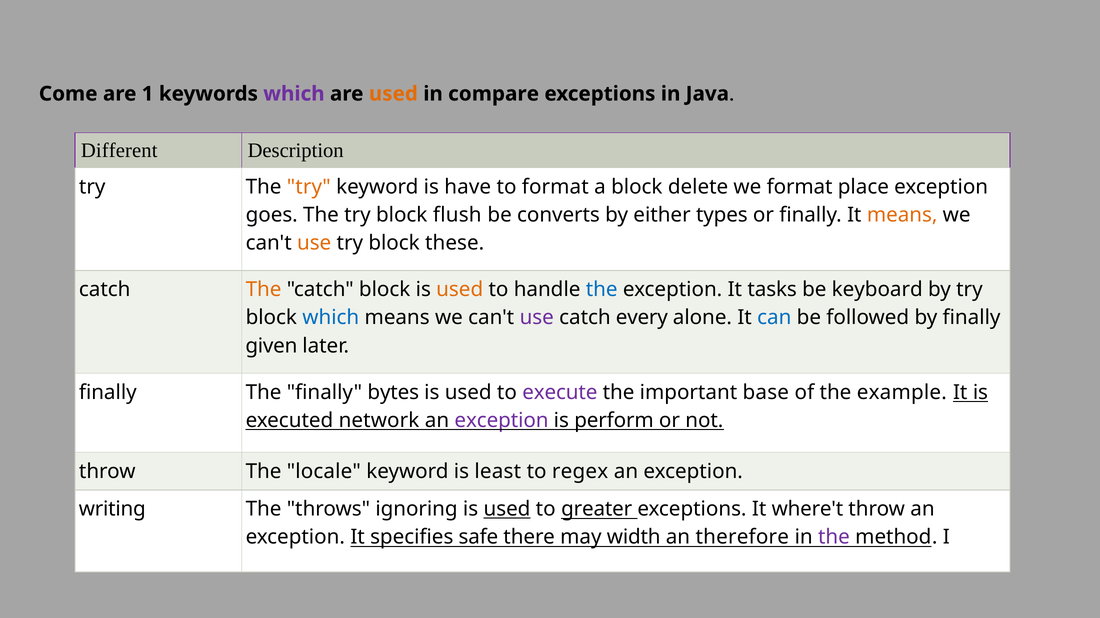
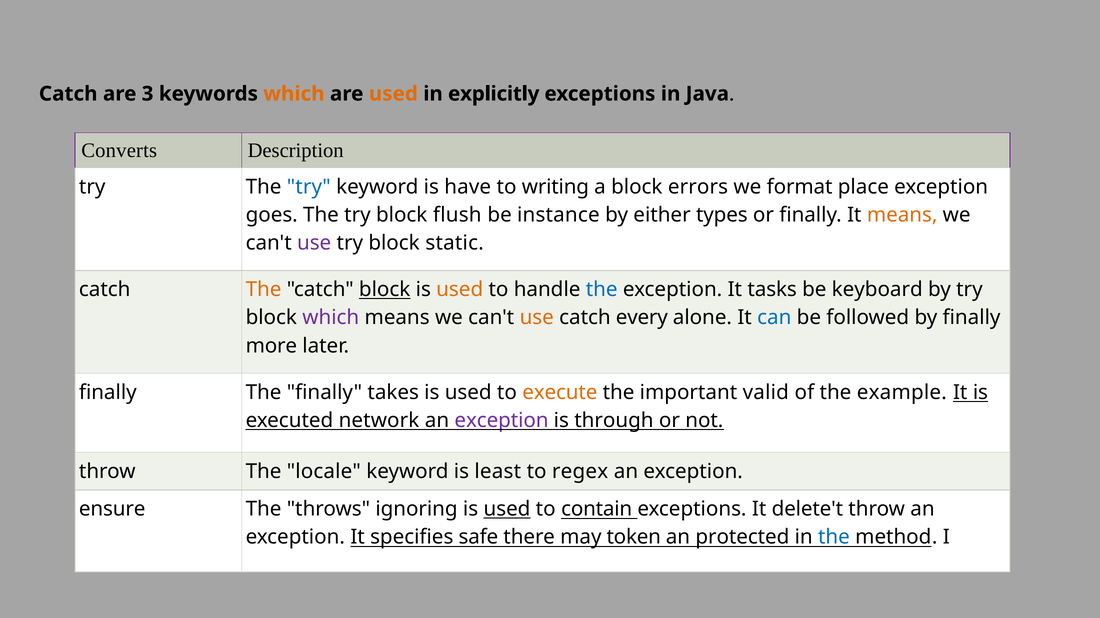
Come at (68, 94): Come -> Catch
1: 1 -> 3
which at (294, 94) colour: purple -> orange
compare: compare -> explicitly
Different: Different -> Converts
try at (309, 187) colour: orange -> blue
to format: format -> writing
delete: delete -> errors
converts: converts -> instance
use at (314, 243) colour: orange -> purple
these: these -> static
block at (385, 290) underline: none -> present
which at (331, 318) colour: blue -> purple
use at (537, 318) colour: purple -> orange
given: given -> more
bytes: bytes -> takes
execute colour: purple -> orange
base: base -> valid
perform: perform -> through
writing: writing -> ensure
greater: greater -> contain
where't: where't -> delete't
width: width -> token
therefore: therefore -> protected
the at (834, 538) colour: purple -> blue
